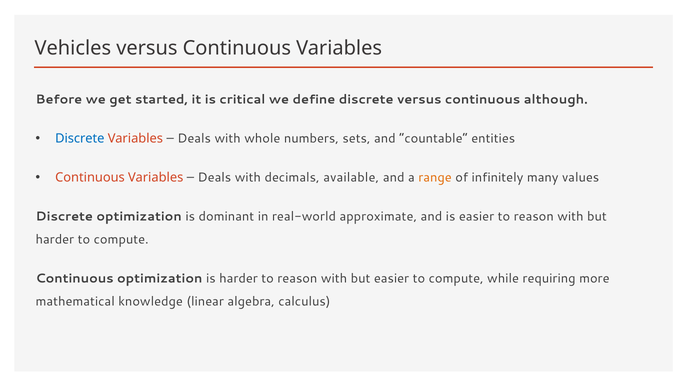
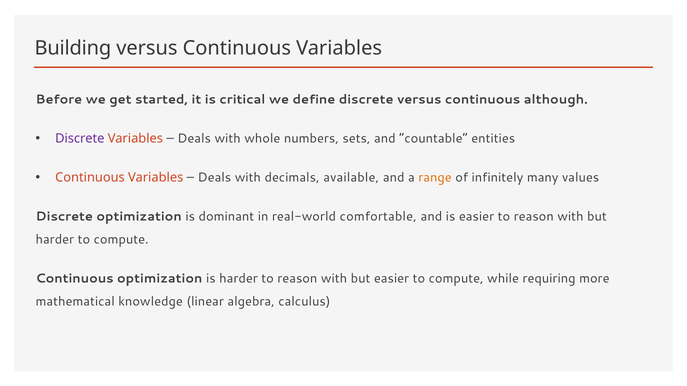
Vehicles: Vehicles -> Building
Discrete at (80, 139) colour: blue -> purple
approximate: approximate -> comfortable
